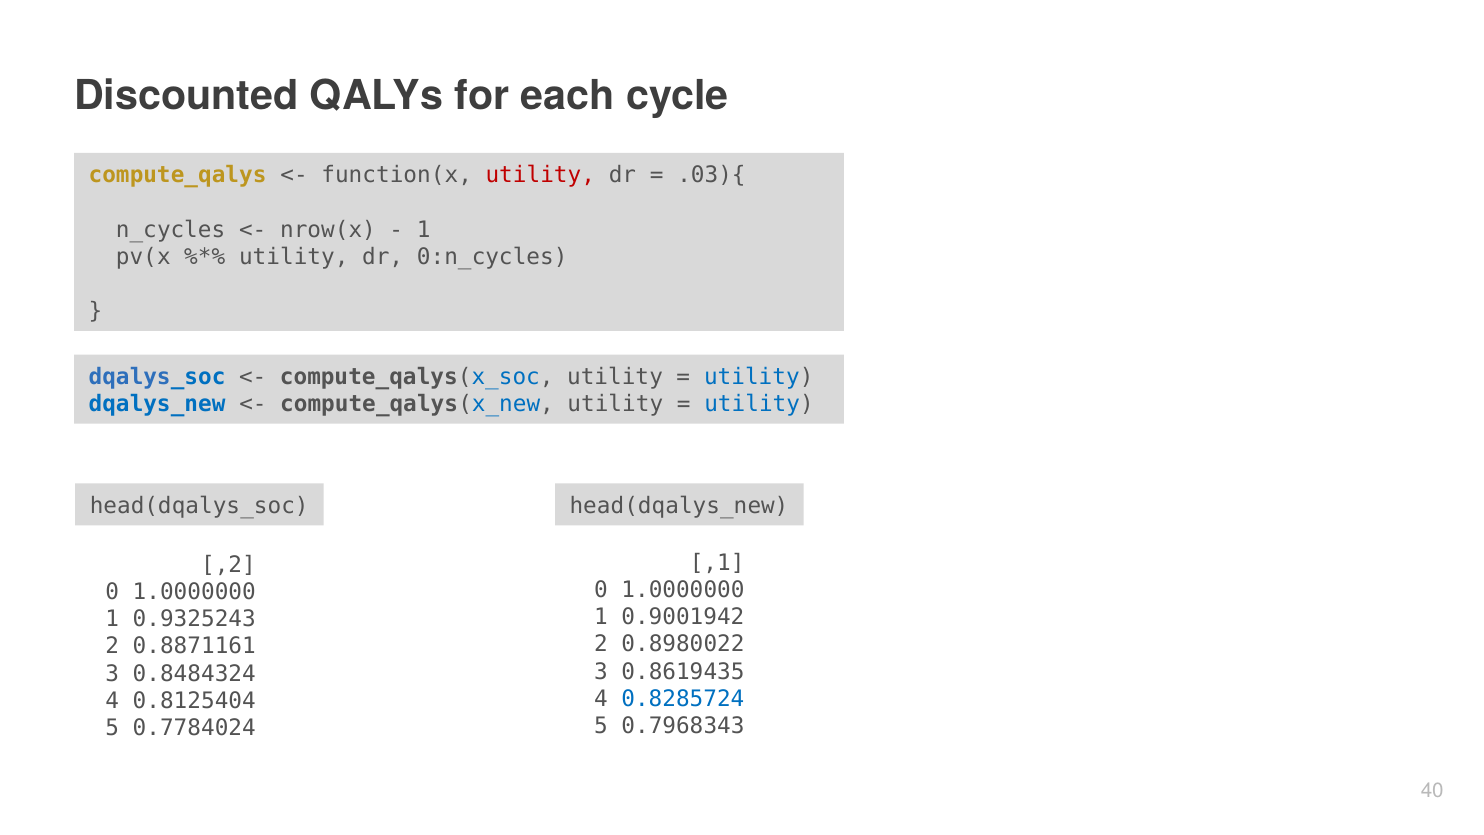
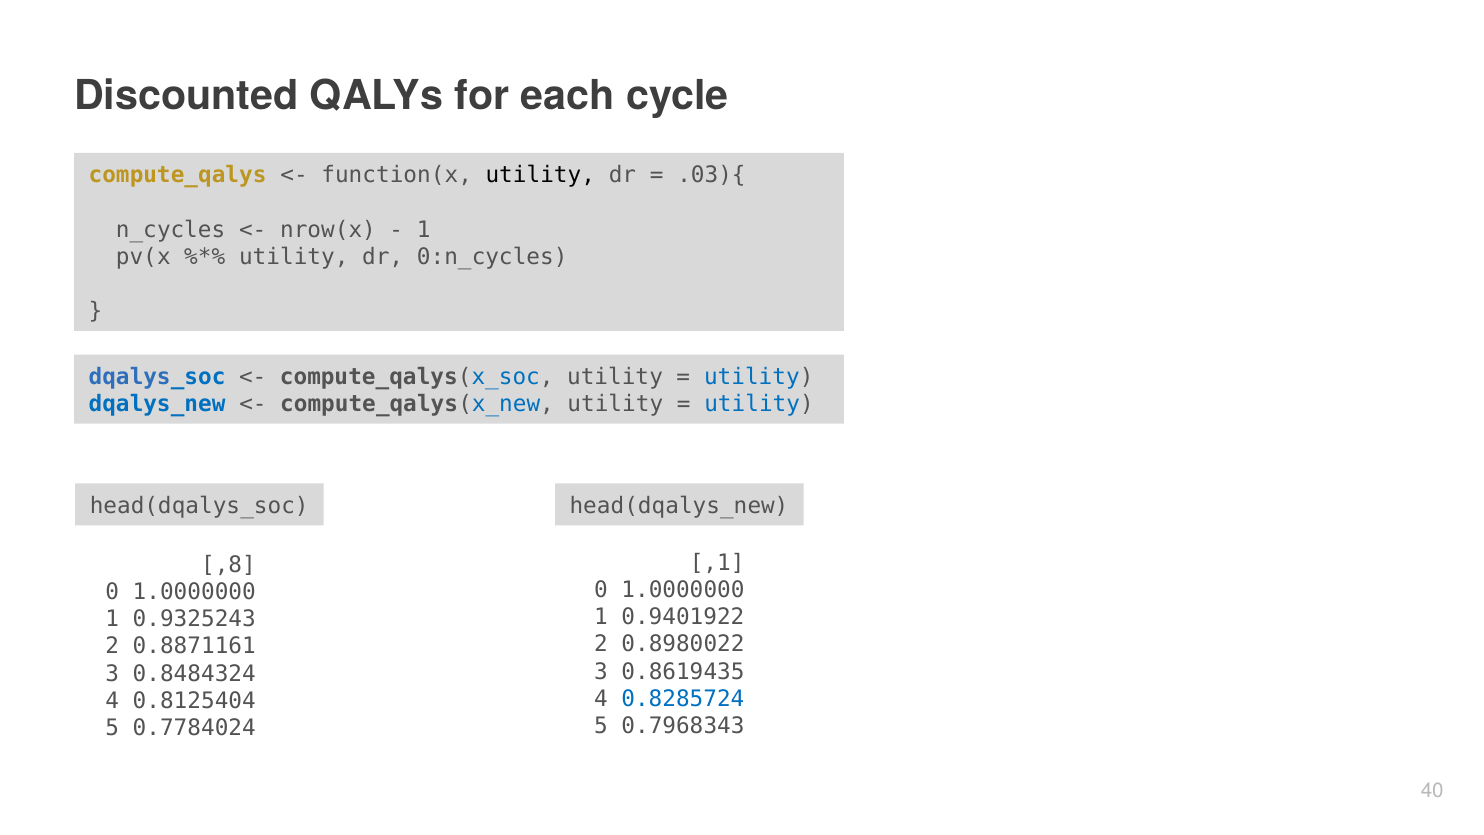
utility at (540, 175) colour: red -> black
,2: ,2 -> ,8
0.9001942: 0.9001942 -> 0.9401922
